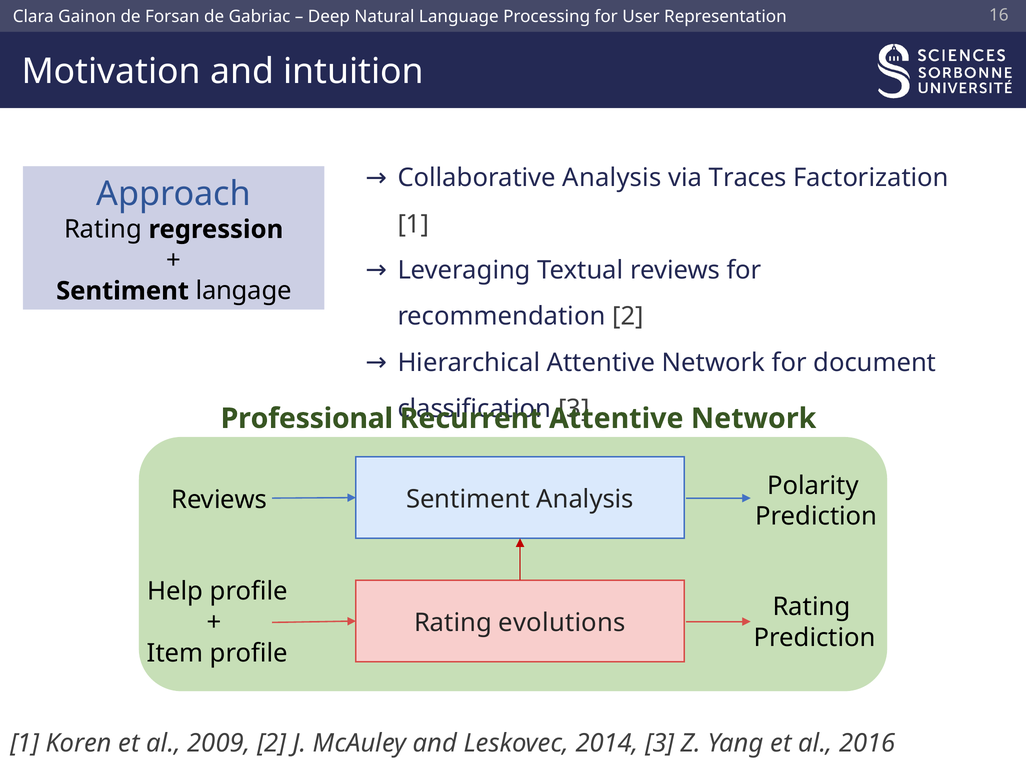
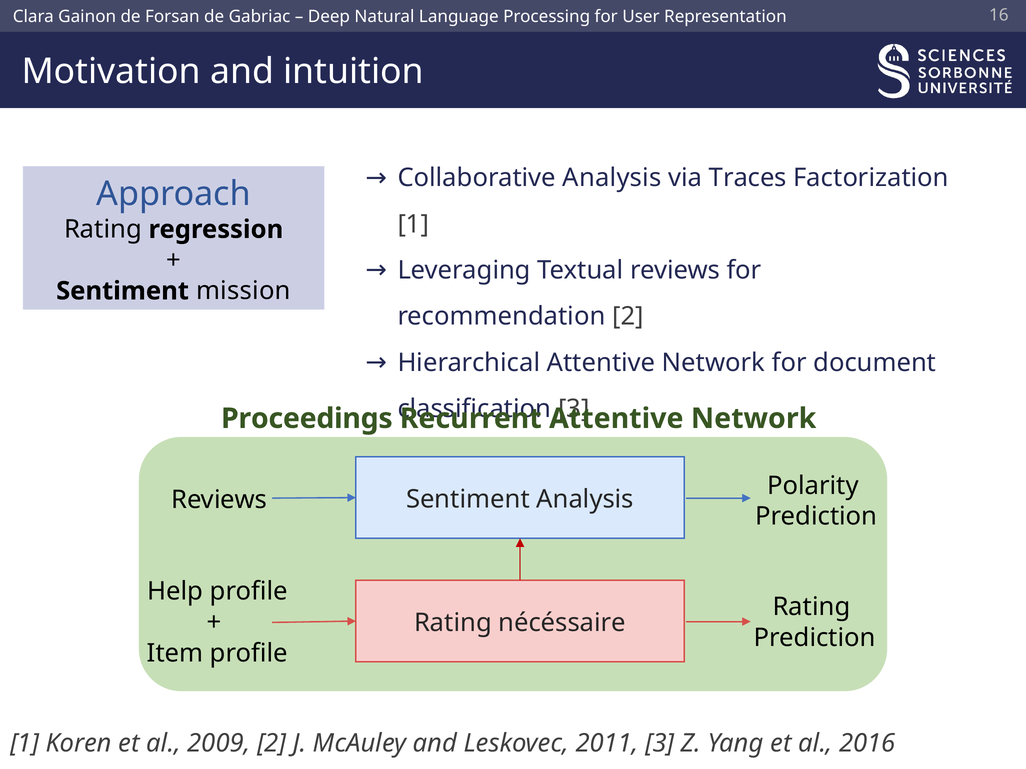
langage: langage -> mission
Professional: Professional -> Proceedings
evolutions: evolutions -> nécéssaire
2014: 2014 -> 2011
